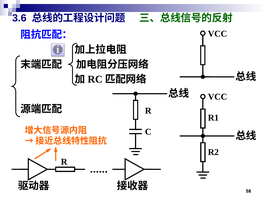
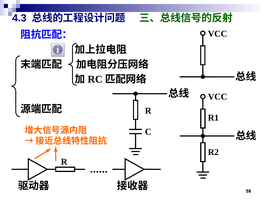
3.6: 3.6 -> 4.3
